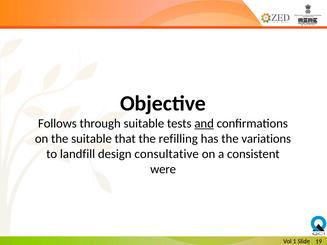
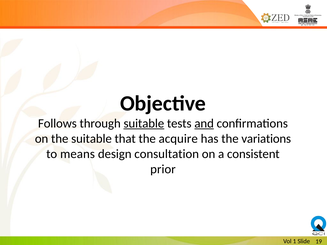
suitable at (144, 124) underline: none -> present
refilling: refilling -> acquire
landfill: landfill -> means
consultative: consultative -> consultation
were: were -> prior
